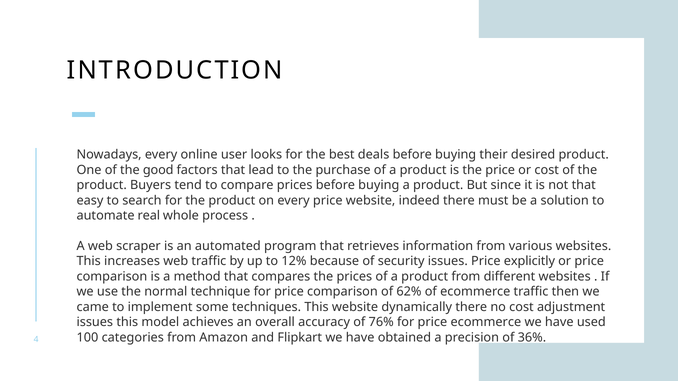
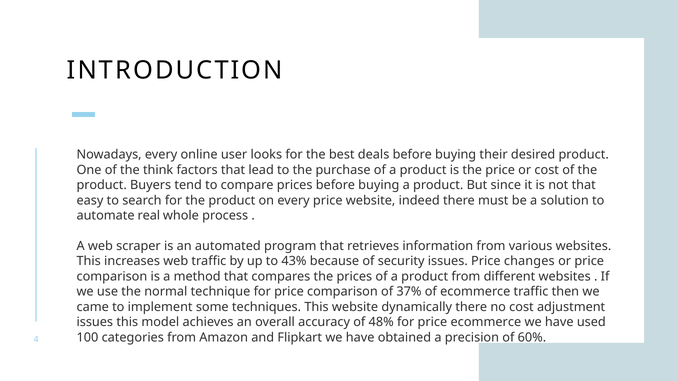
good: good -> think
12%: 12% -> 43%
explicitly: explicitly -> changes
62%: 62% -> 37%
76%: 76% -> 48%
36%: 36% -> 60%
